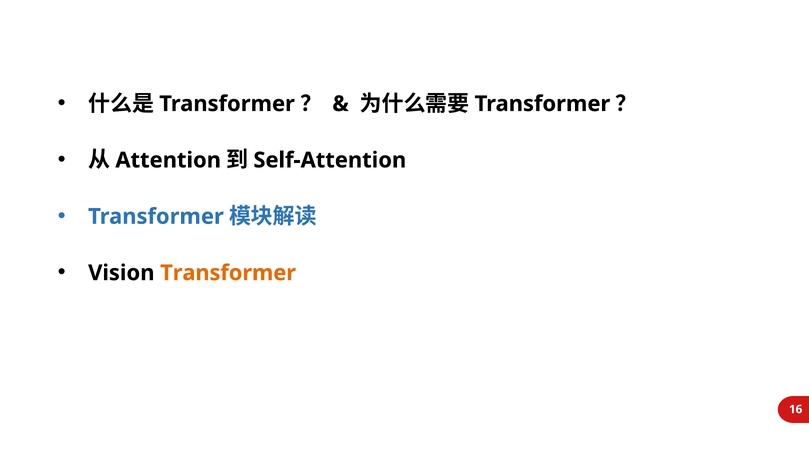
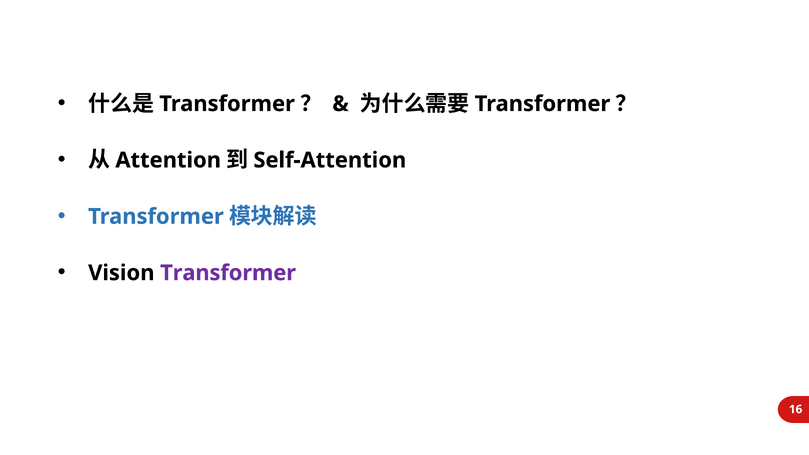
Transformer at (228, 273) colour: orange -> purple
